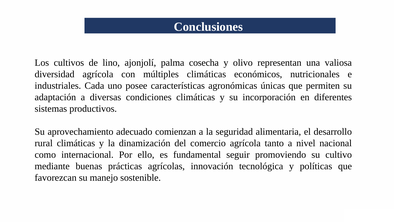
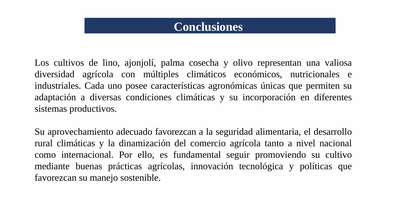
múltiples climáticas: climáticas -> climáticos
adecuado comienzan: comienzan -> favorezcan
